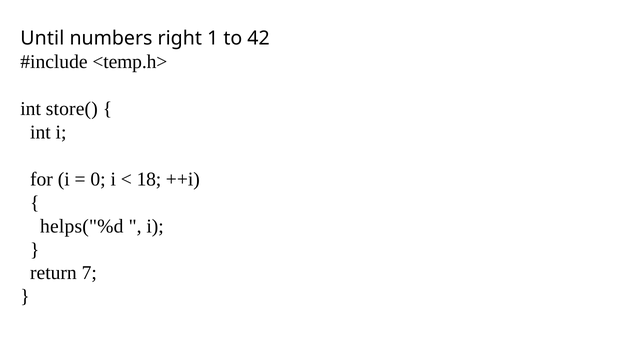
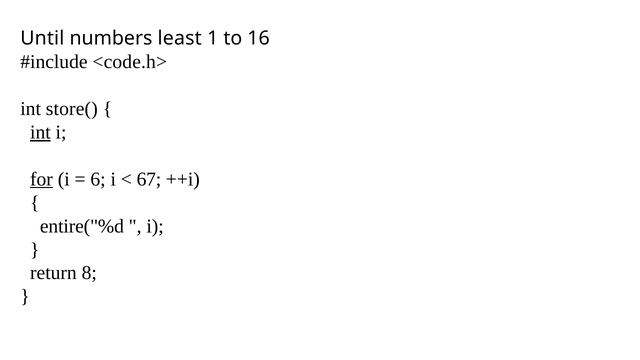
right: right -> least
42: 42 -> 16
<temp.h>: <temp.h> -> <code.h>
int at (40, 132) underline: none -> present
for underline: none -> present
0: 0 -> 6
18: 18 -> 67
helps("%d: helps("%d -> entire("%d
7: 7 -> 8
